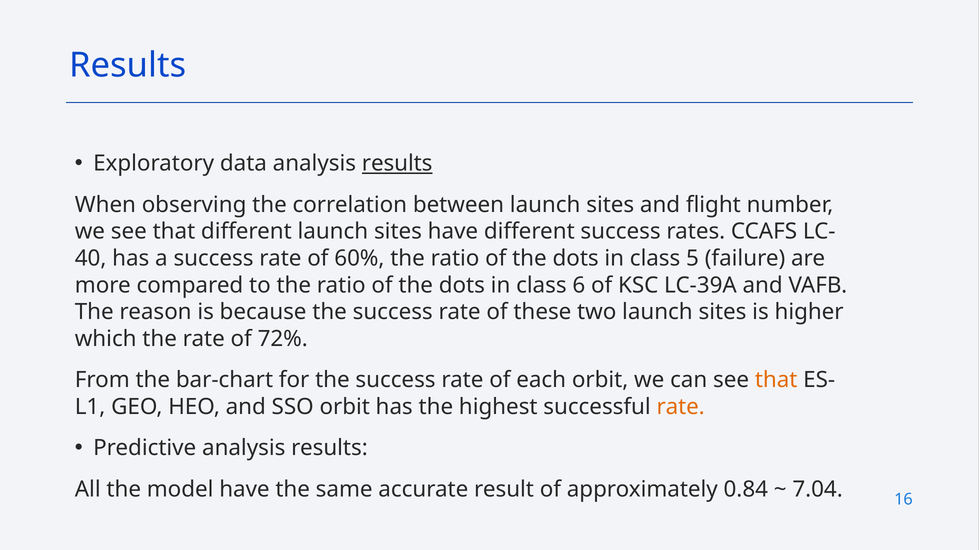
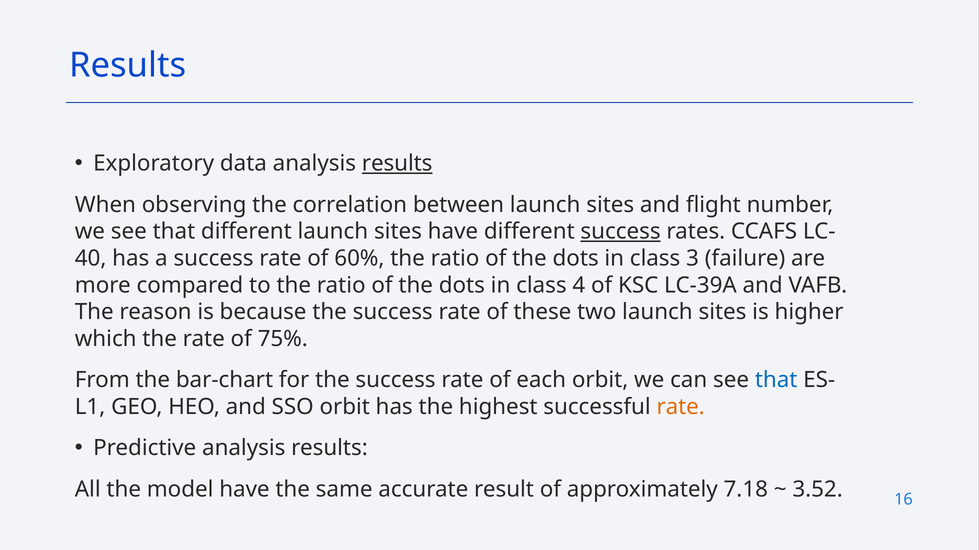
success at (621, 232) underline: none -> present
5: 5 -> 3
6: 6 -> 4
72%: 72% -> 75%
that at (776, 381) colour: orange -> blue
0.84: 0.84 -> 7.18
7.04: 7.04 -> 3.52
